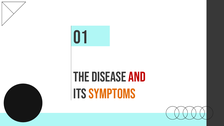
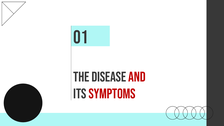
symptoms colour: orange -> red
